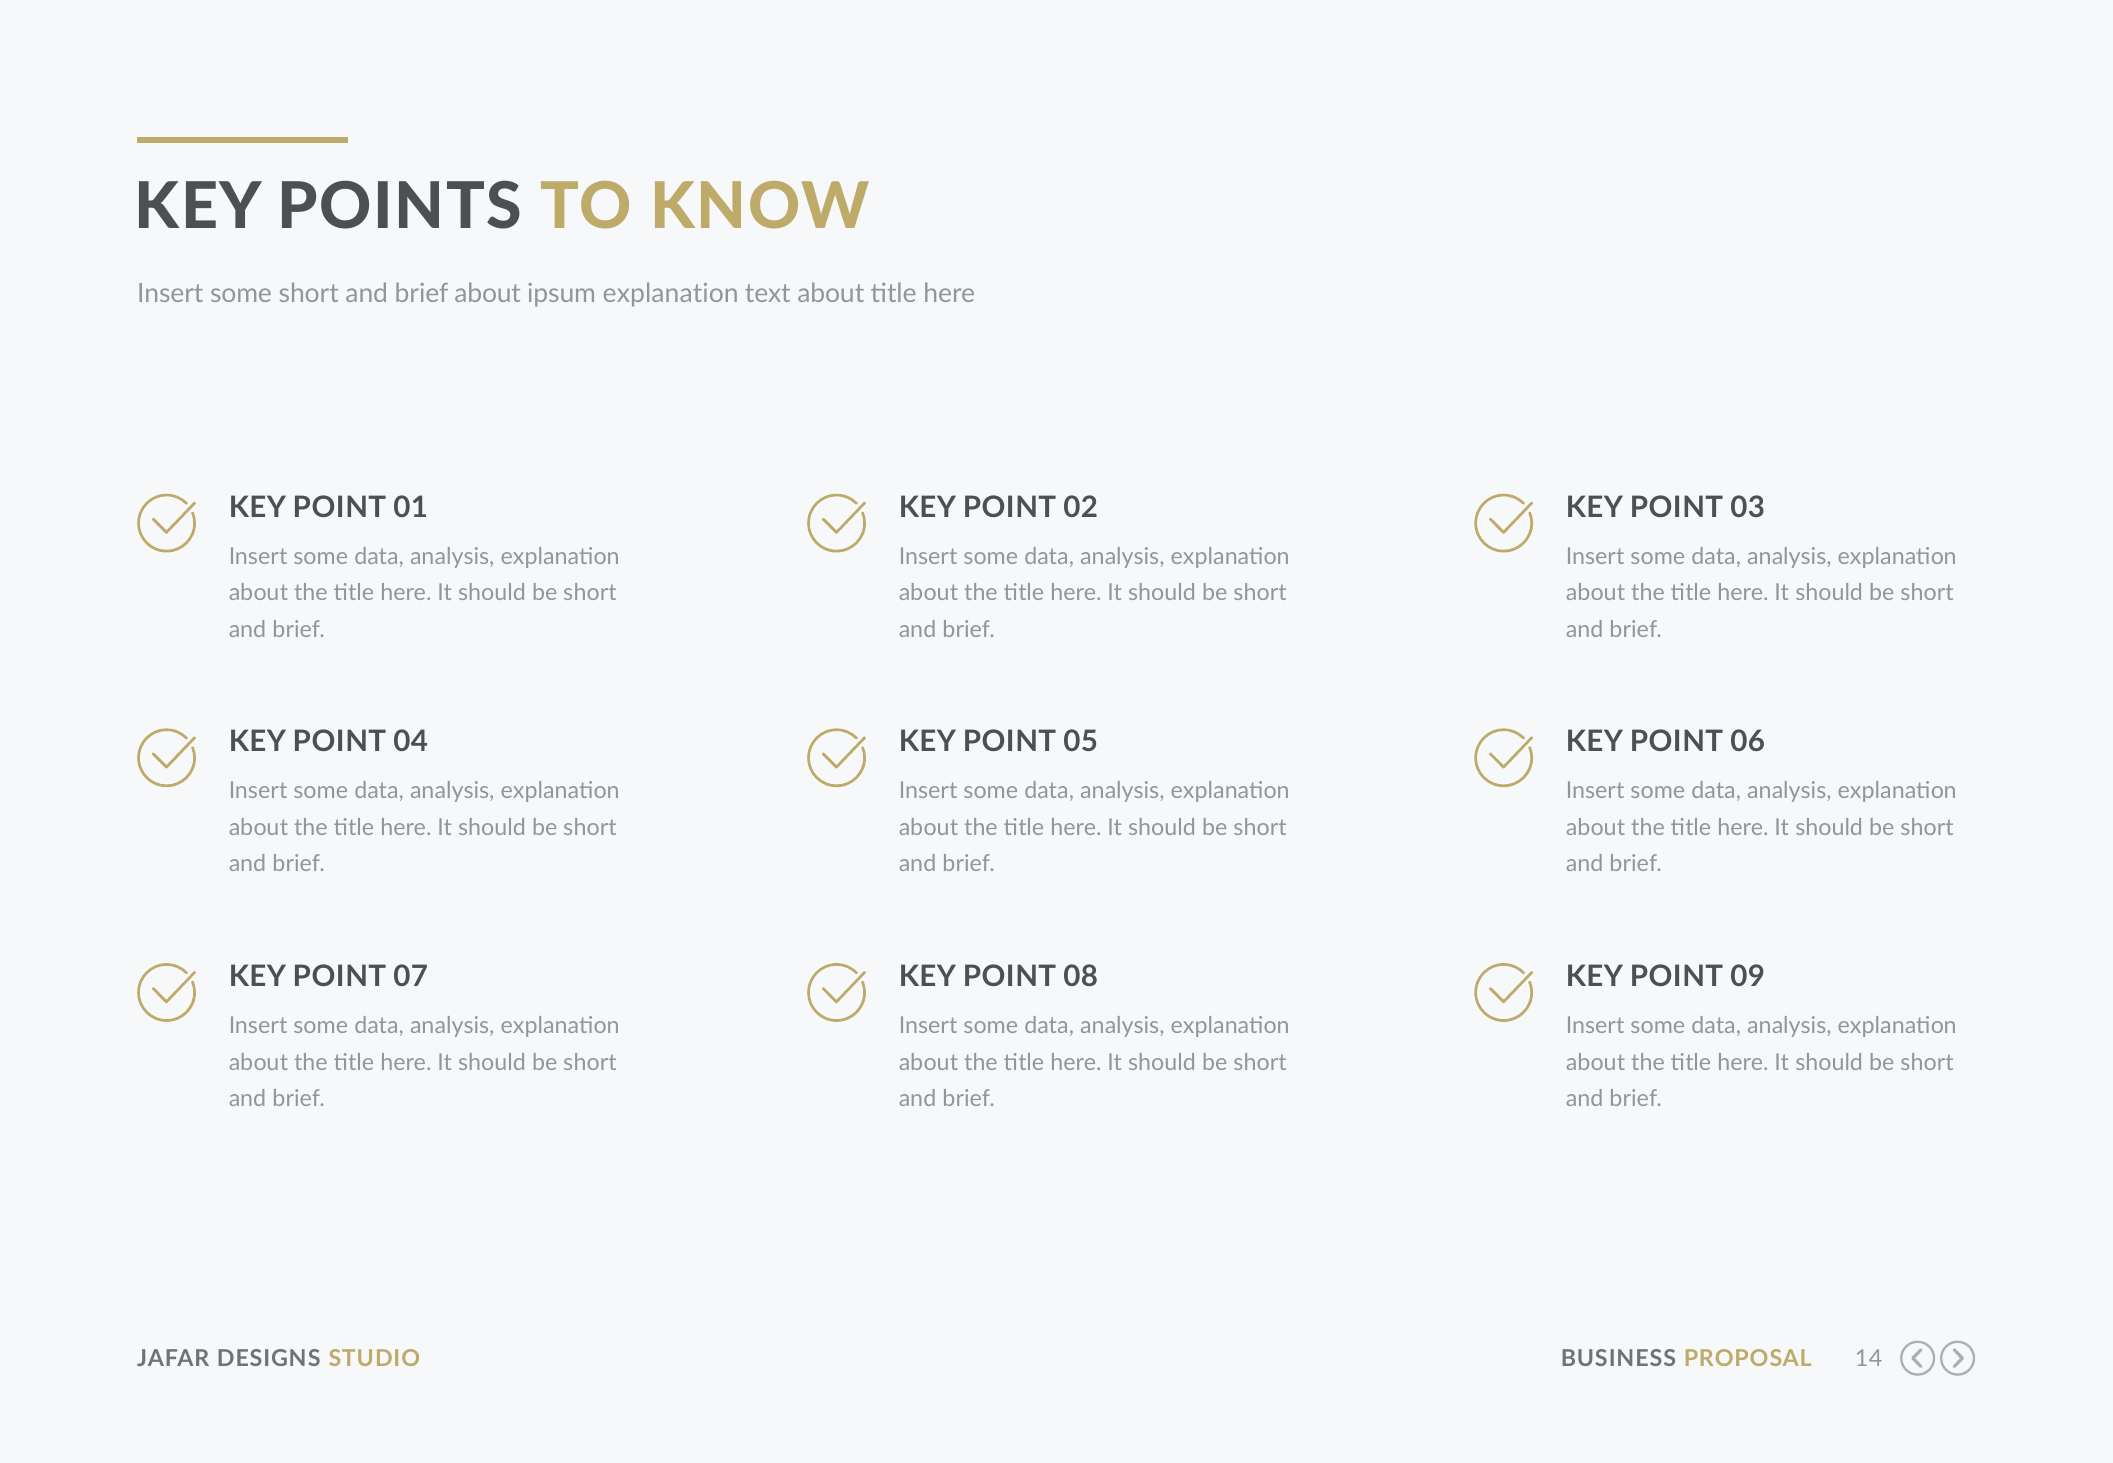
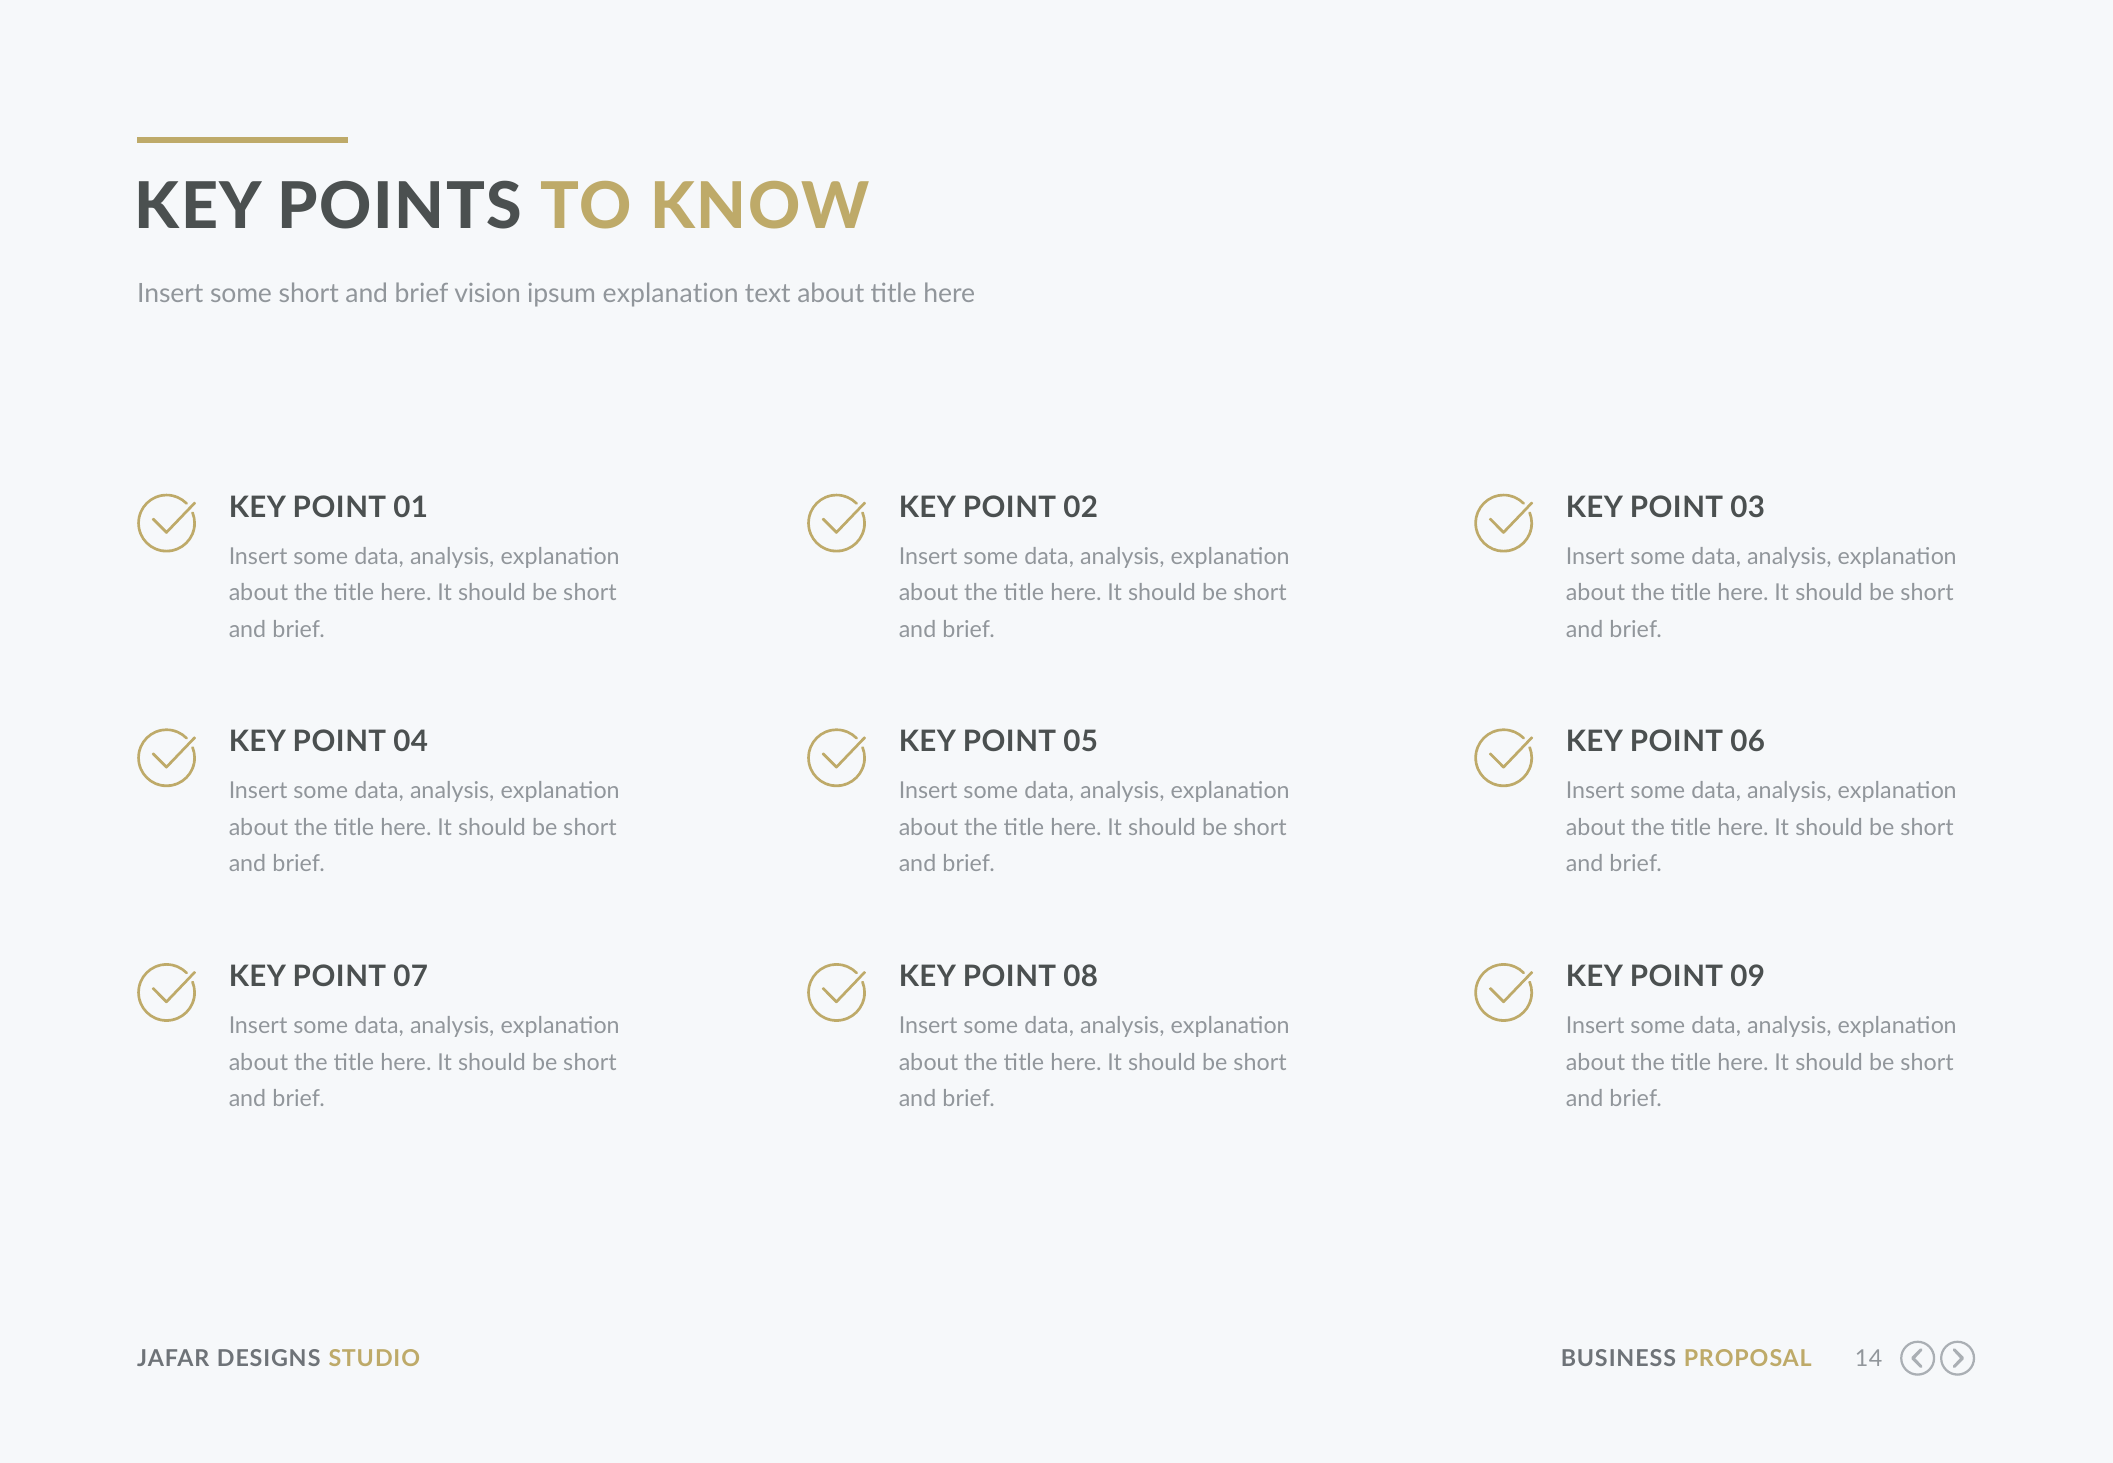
brief about: about -> vision
